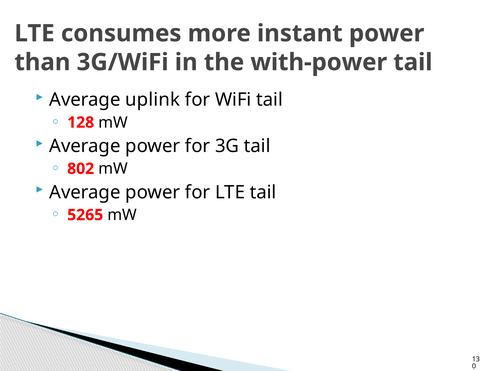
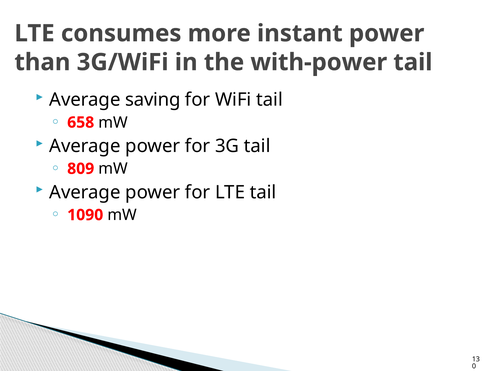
uplink: uplink -> saving
128: 128 -> 658
802: 802 -> 809
5265: 5265 -> 1090
